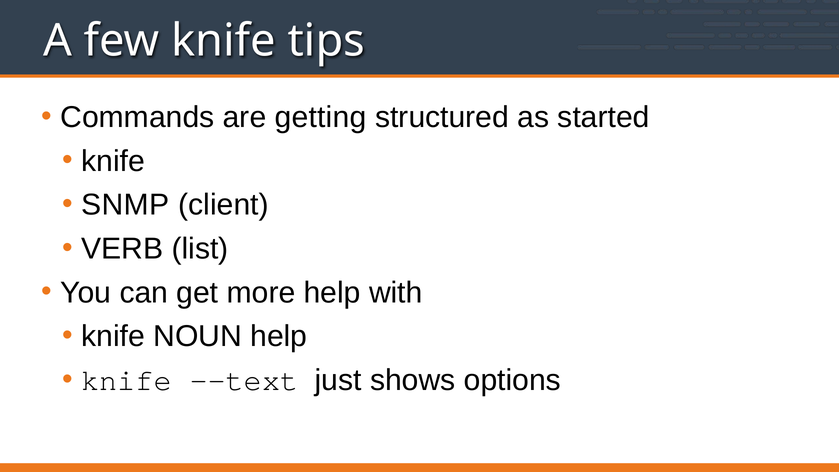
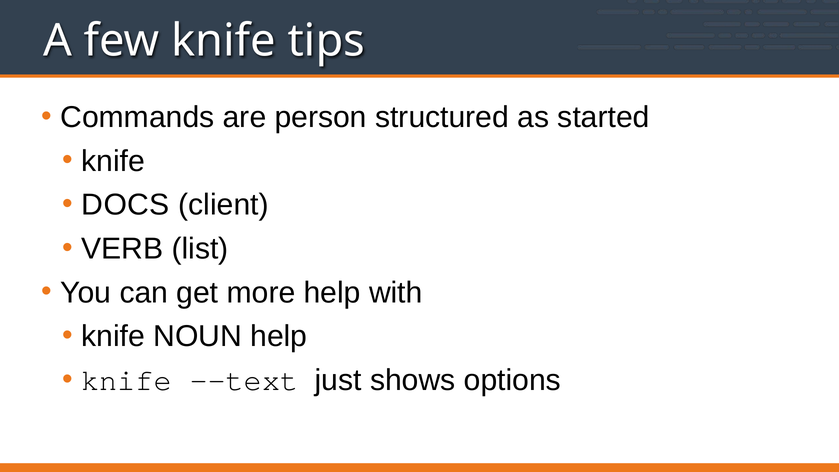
getting: getting -> person
SNMP: SNMP -> DOCS
